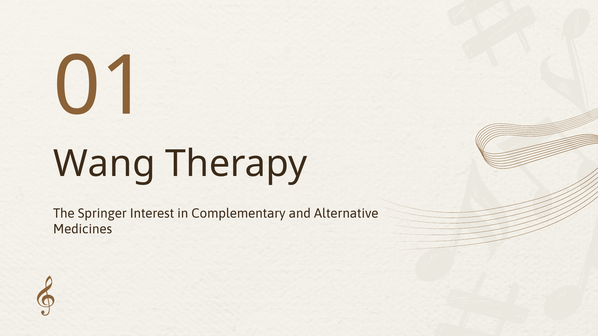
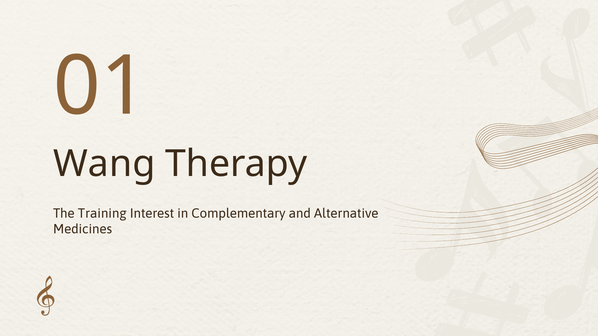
Springer: Springer -> Training
